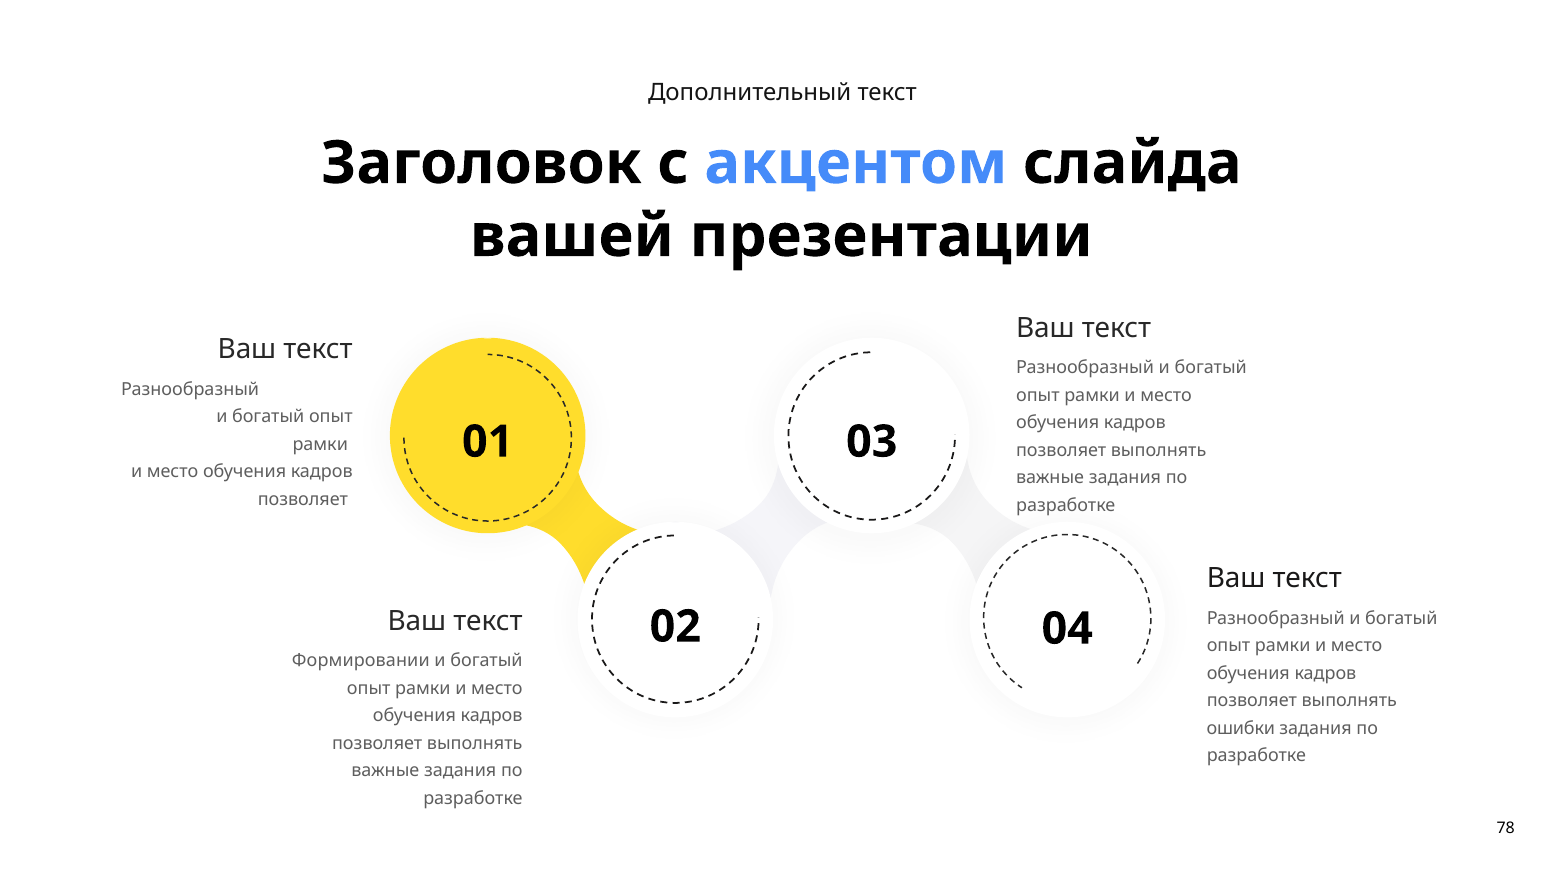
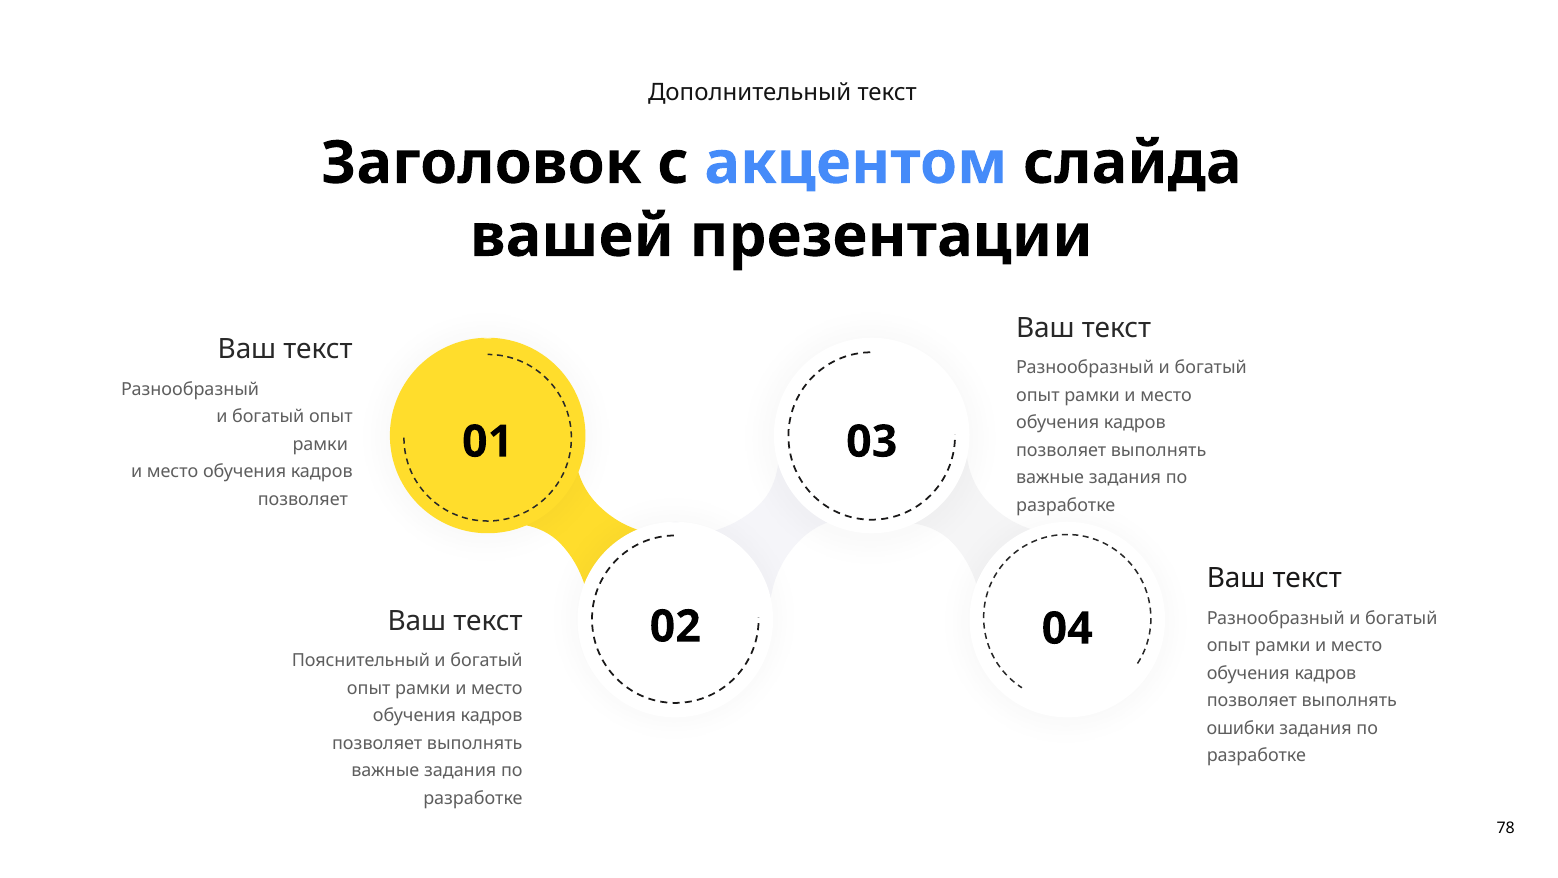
Формировании: Формировании -> Пояснительный
